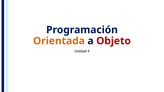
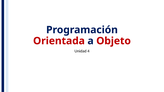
Orientada colour: orange -> red
